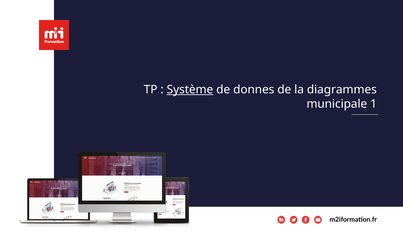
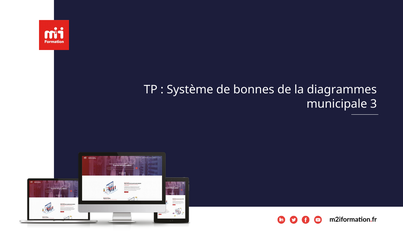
Système underline: present -> none
donnes: donnes -> bonnes
1: 1 -> 3
